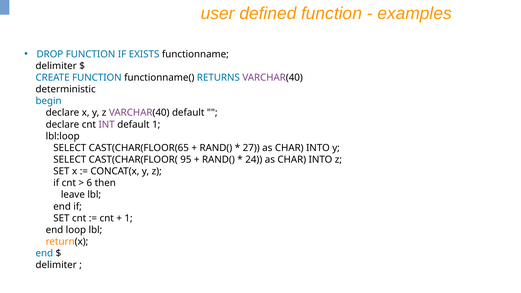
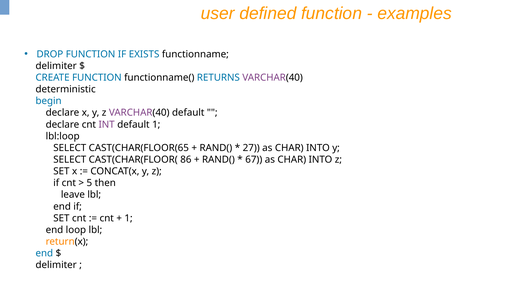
95: 95 -> 86
24: 24 -> 67
6: 6 -> 5
